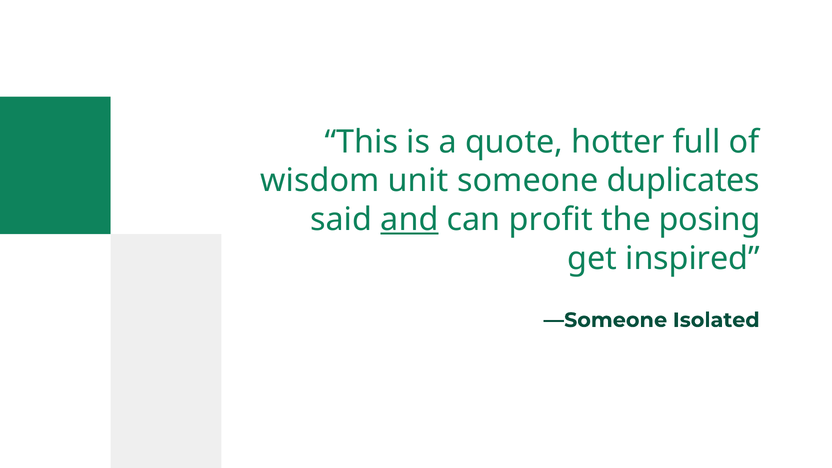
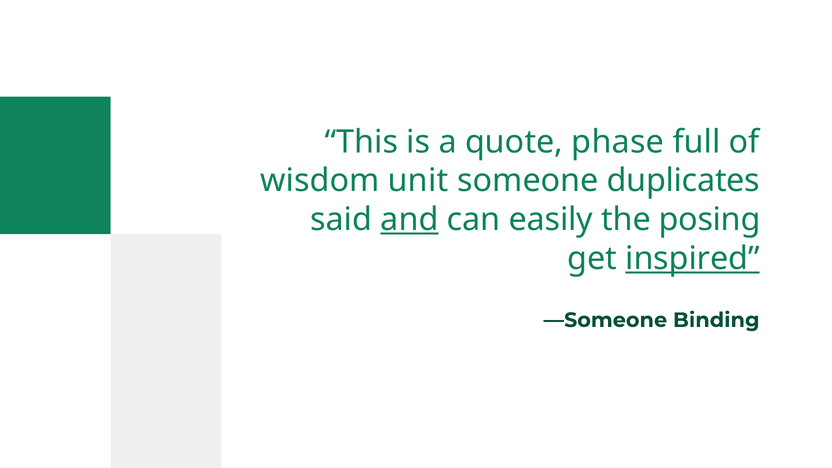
hotter: hotter -> phase
profit: profit -> easily
inspired underline: none -> present
Isolated: Isolated -> Binding
